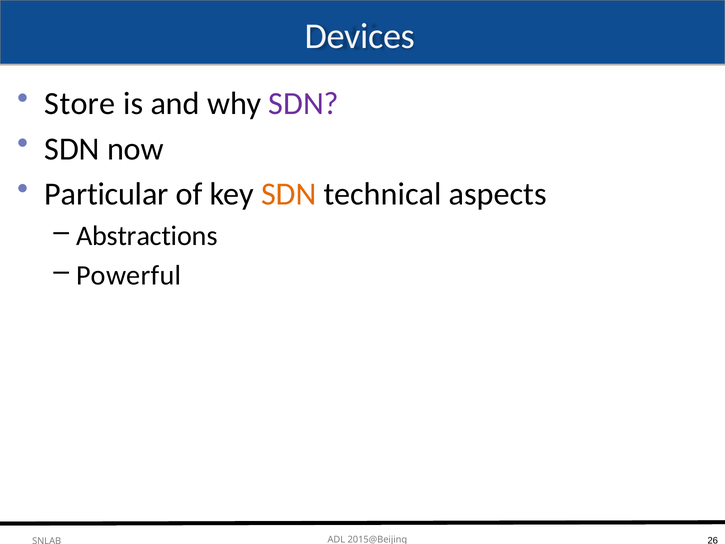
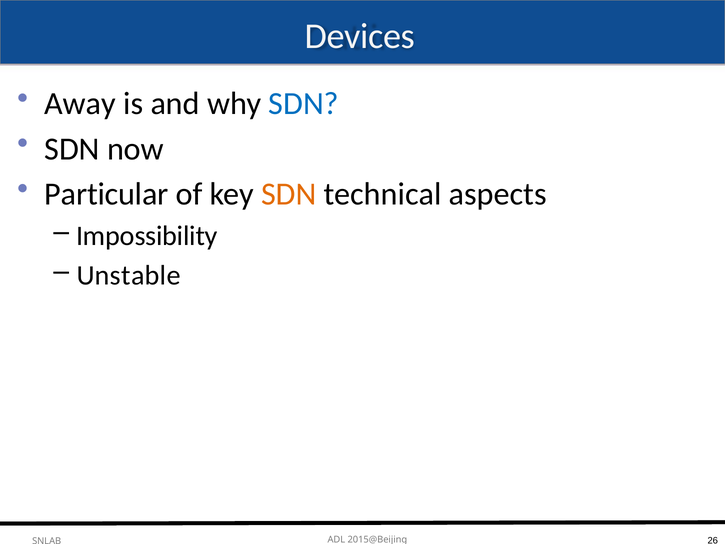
Store: Store -> Away
SDN at (304, 104) colour: purple -> blue
Abstractions: Abstractions -> Impossibility
Powerful: Powerful -> Unstable
